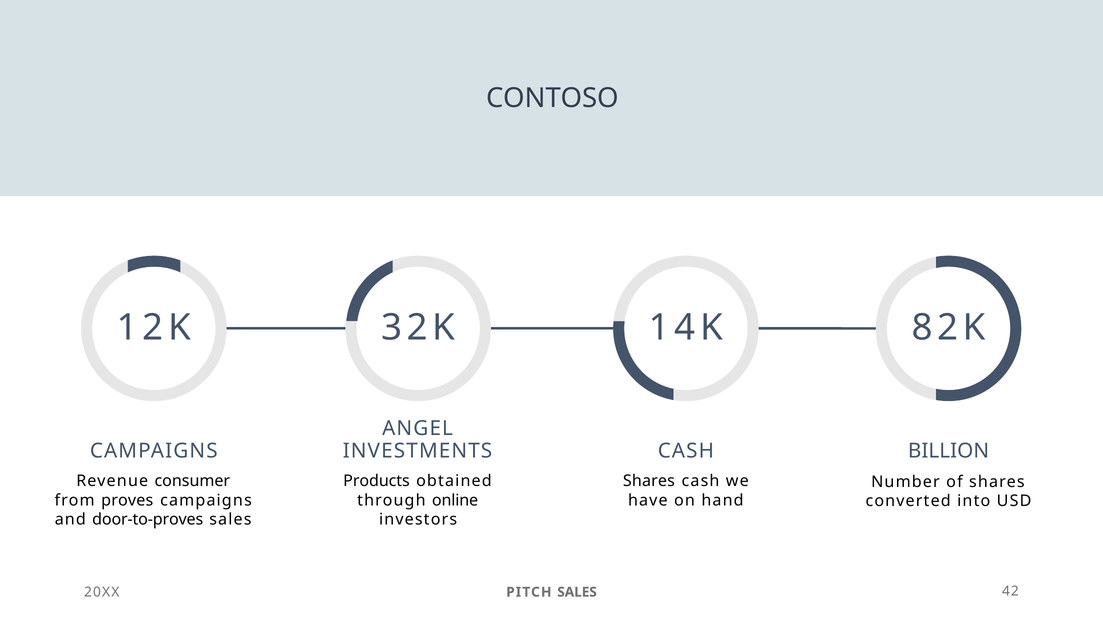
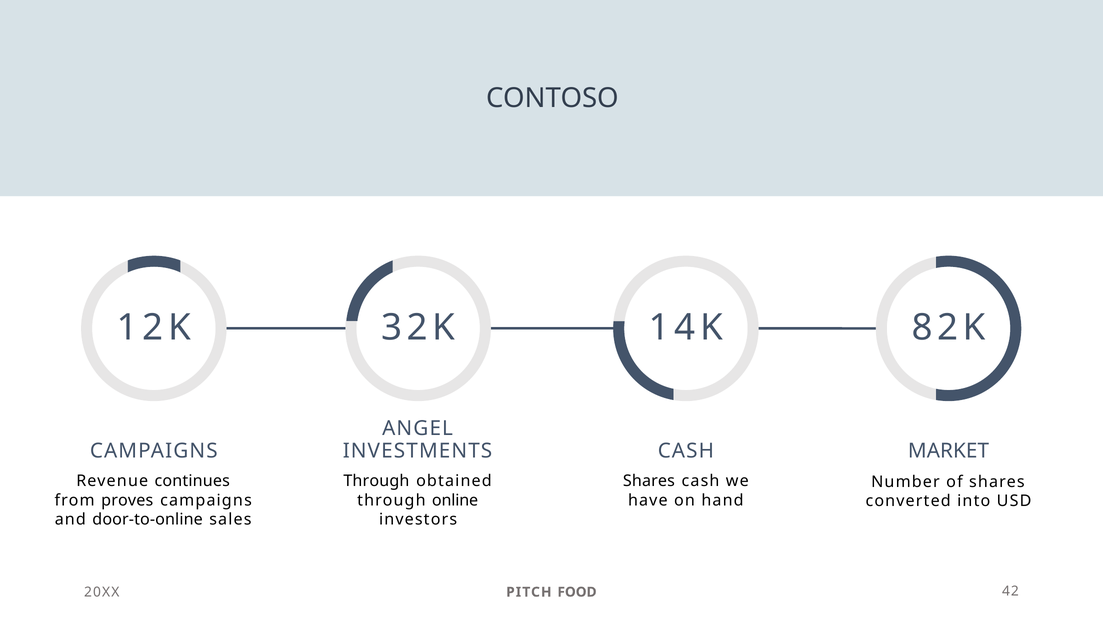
BILLION: BILLION -> MARKET
consumer: consumer -> continues
Products at (377, 481): Products -> Through
door-to-proves: door-to-proves -> door-to-online
PITCH SALES: SALES -> FOOD
